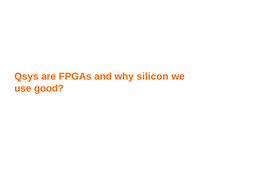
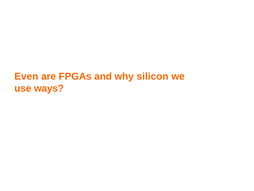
Qsys: Qsys -> Even
good: good -> ways
